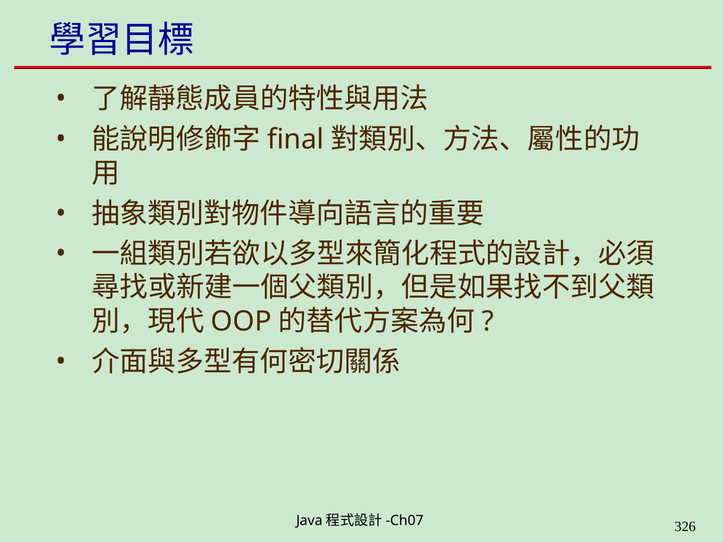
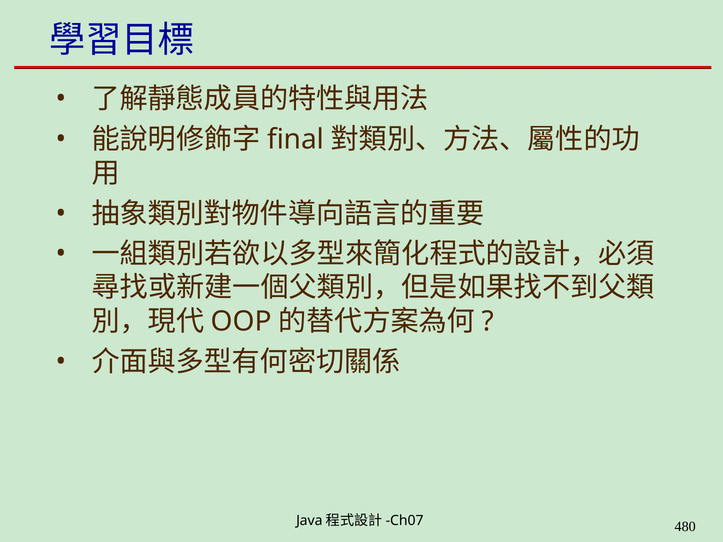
326: 326 -> 480
